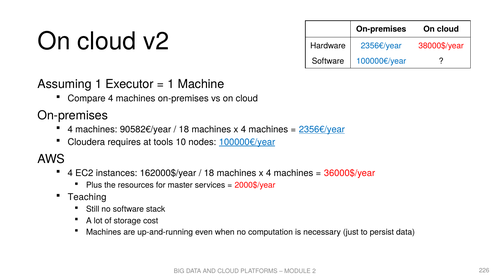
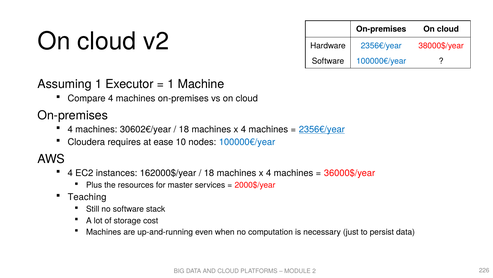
90582€/year: 90582€/year -> 30602€/year
tools: tools -> ease
100000€/year at (247, 142) underline: present -> none
